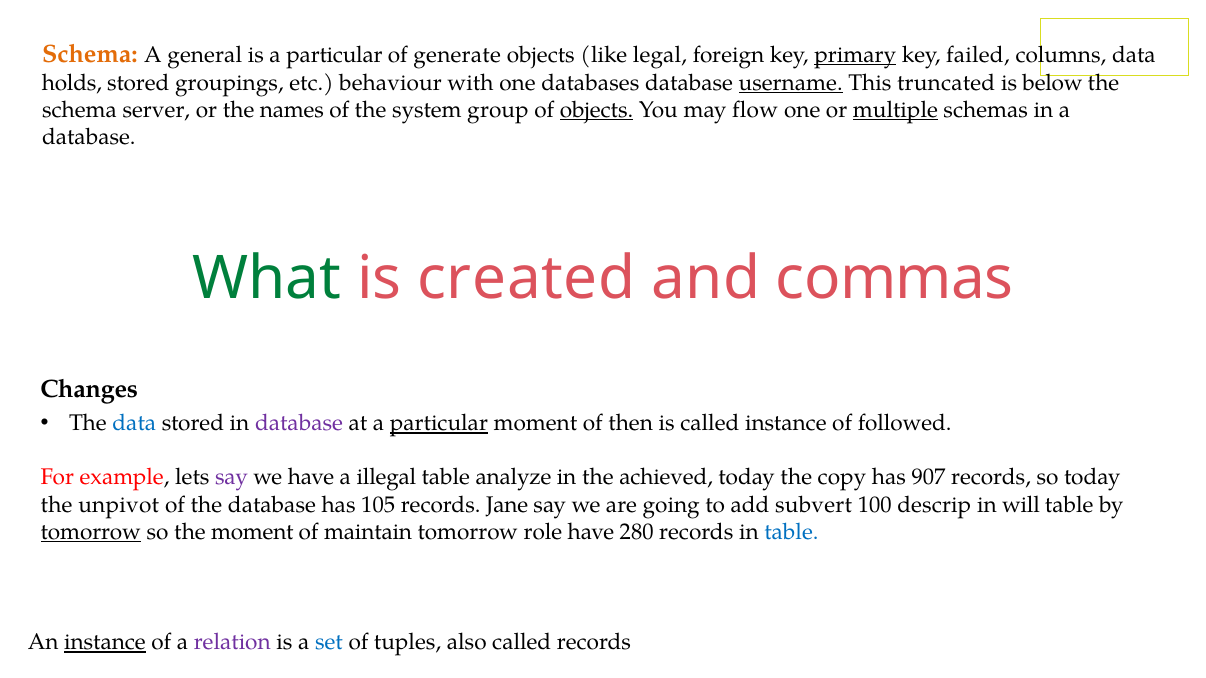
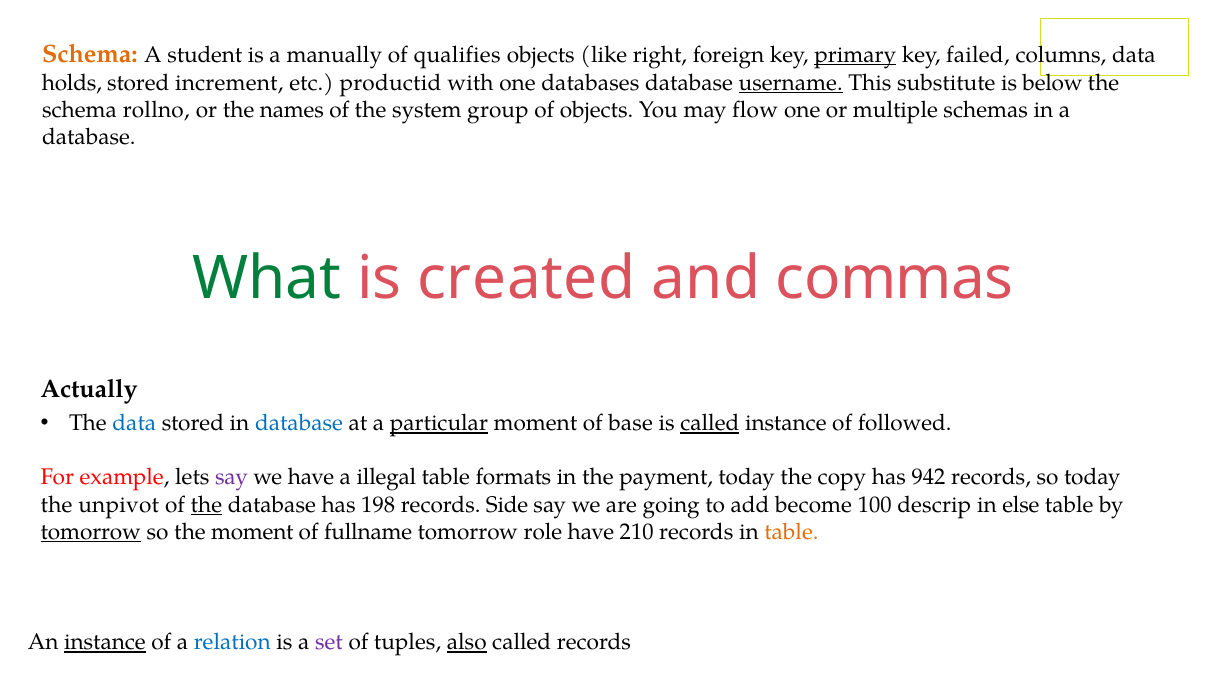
general: general -> student
is a particular: particular -> manually
generate: generate -> qualifies
legal: legal -> right
groupings: groupings -> increment
behaviour: behaviour -> productid
truncated: truncated -> substitute
server: server -> rollno
objects at (597, 110) underline: present -> none
multiple underline: present -> none
Changes: Changes -> Actually
database at (299, 423) colour: purple -> blue
then: then -> base
called at (710, 423) underline: none -> present
analyze: analyze -> formats
achieved: achieved -> payment
907: 907 -> 942
the at (206, 505) underline: none -> present
105: 105 -> 198
Jane: Jane -> Side
subvert: subvert -> become
will: will -> else
maintain: maintain -> fullname
280: 280 -> 210
table at (791, 532) colour: blue -> orange
relation colour: purple -> blue
set colour: blue -> purple
also underline: none -> present
